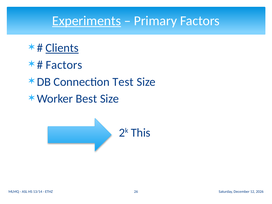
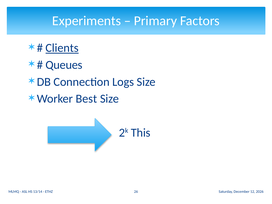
Experiments underline: present -> none
Factors at (64, 65): Factors -> Queues
Test: Test -> Logs
